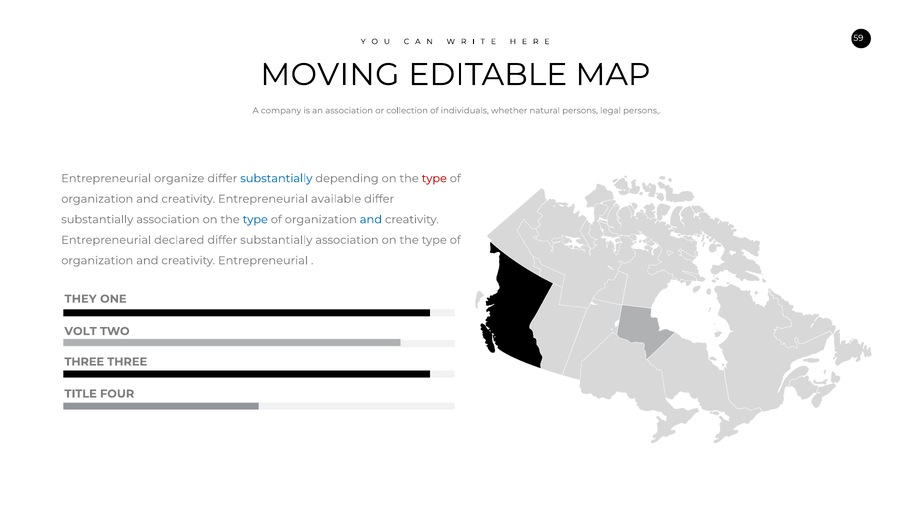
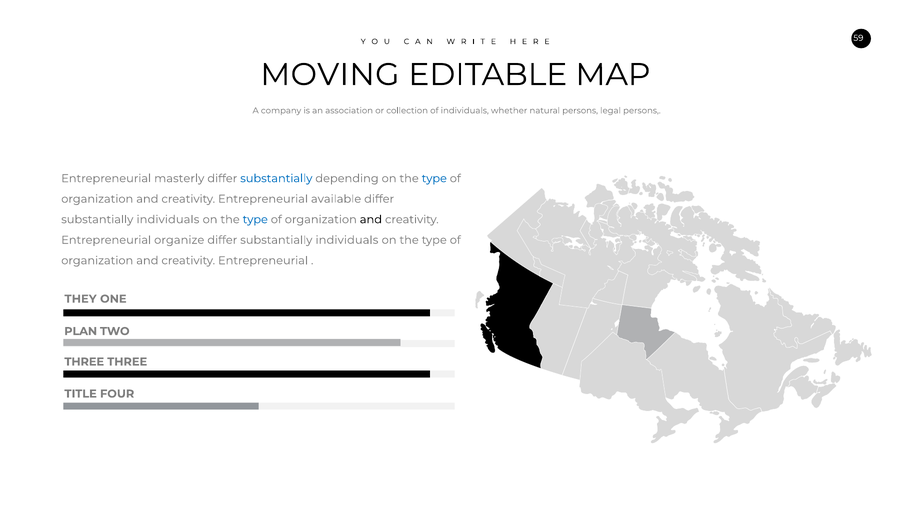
organize: organize -> masterly
type at (434, 179) colour: red -> blue
association at (168, 220): association -> individuals
and at (371, 220) colour: blue -> black
declared: declared -> organize
association at (347, 240): association -> individuals
VOLT: VOLT -> PLAN
